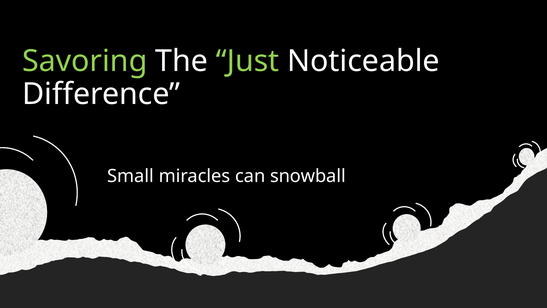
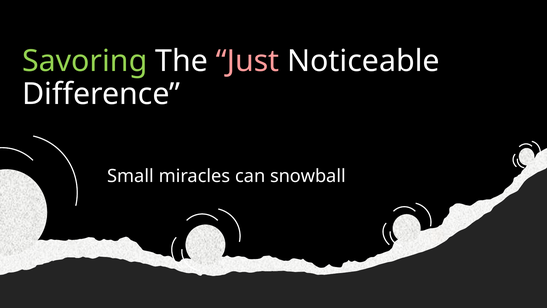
Just colour: light green -> pink
